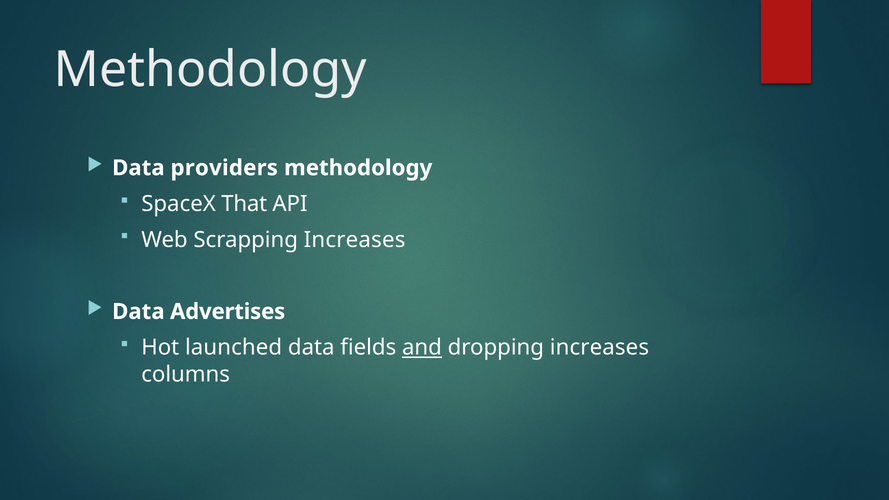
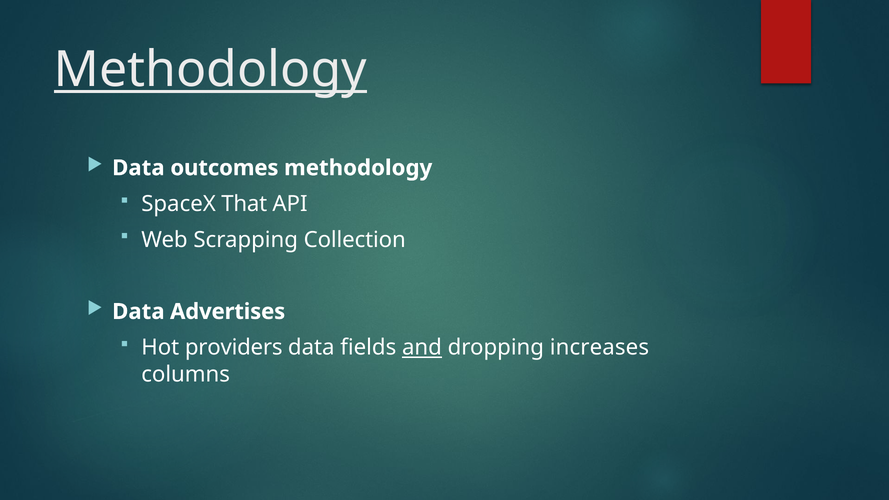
Methodology at (210, 70) underline: none -> present
providers: providers -> outcomes
Scrapping Increases: Increases -> Collection
launched: launched -> providers
